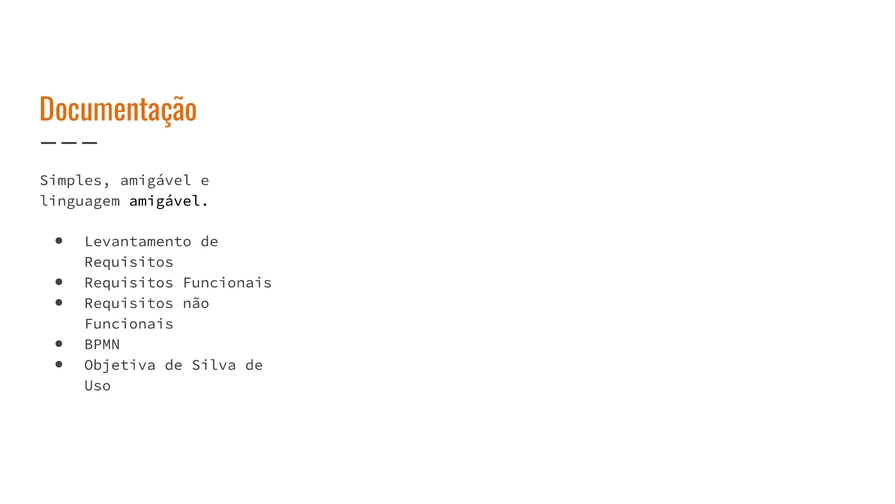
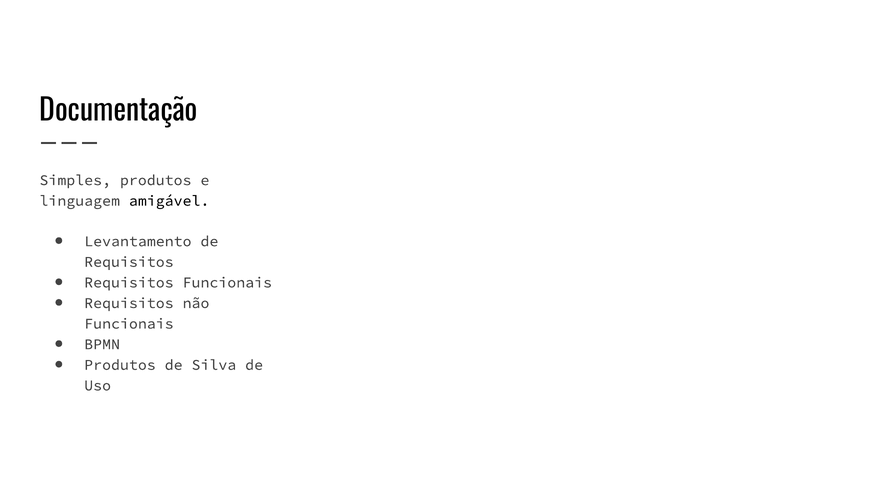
Documentação colour: orange -> black
Simples amigável: amigável -> produtos
Objetiva at (120, 364): Objetiva -> Produtos
